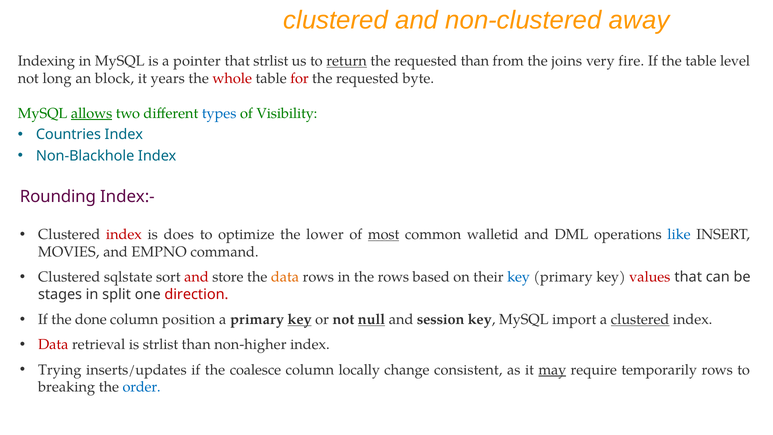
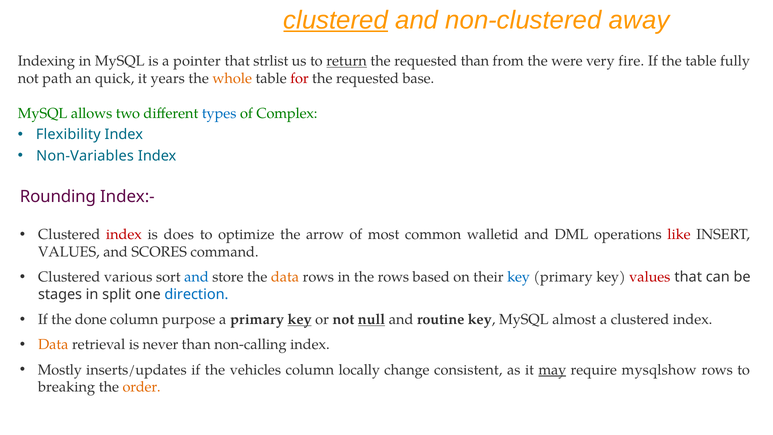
clustered at (336, 20) underline: none -> present
joins: joins -> were
level: level -> fully
long: long -> path
block: block -> quick
whole colour: red -> orange
byte: byte -> base
allows underline: present -> none
Visibility: Visibility -> Complex
Countries: Countries -> Flexibility
Non-Blackhole: Non-Blackhole -> Non-Variables
lower: lower -> arrow
most underline: present -> none
like colour: blue -> red
MOVIES at (69, 252): MOVIES -> VALUES
EMPNO: EMPNO -> SCORES
sqlstate: sqlstate -> various
and at (196, 277) colour: red -> blue
direction colour: red -> blue
position: position -> purpose
session: session -> routine
import: import -> almost
clustered at (640, 319) underline: present -> none
Data at (53, 345) colour: red -> orange
is strlist: strlist -> never
non-higher: non-higher -> non-calling
Trying: Trying -> Mostly
coalesce: coalesce -> vehicles
temporarily: temporarily -> mysqlshow
order colour: blue -> orange
